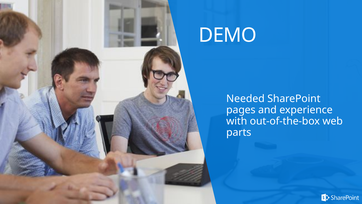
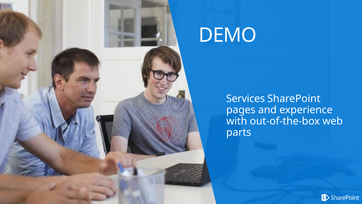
Needed: Needed -> Services
